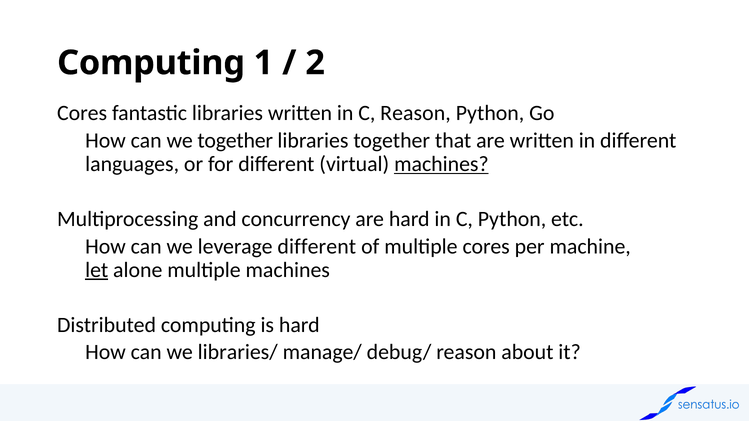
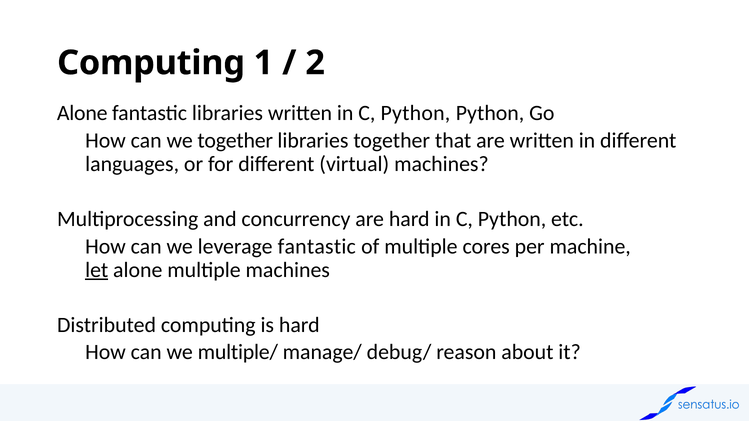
Cores at (82, 113): Cores -> Alone
written in C Reason: Reason -> Python
machines at (441, 164) underline: present -> none
leverage different: different -> fantastic
libraries/: libraries/ -> multiple/
